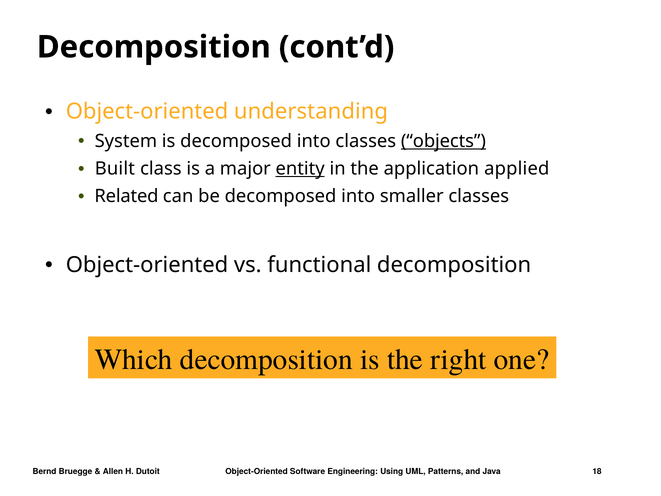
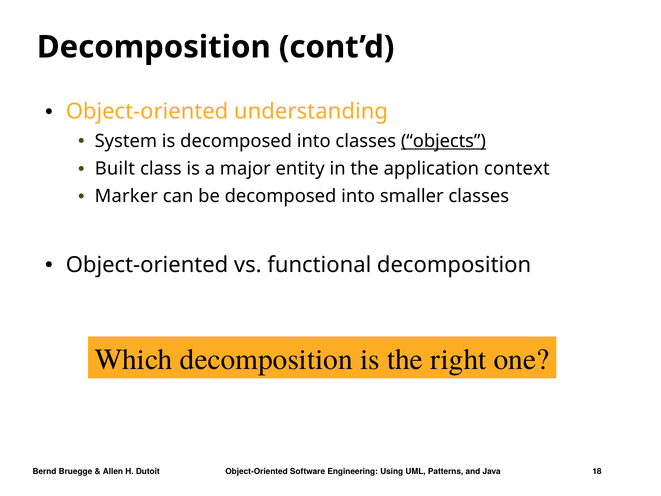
entity underline: present -> none
applied: applied -> context
Related: Related -> Marker
